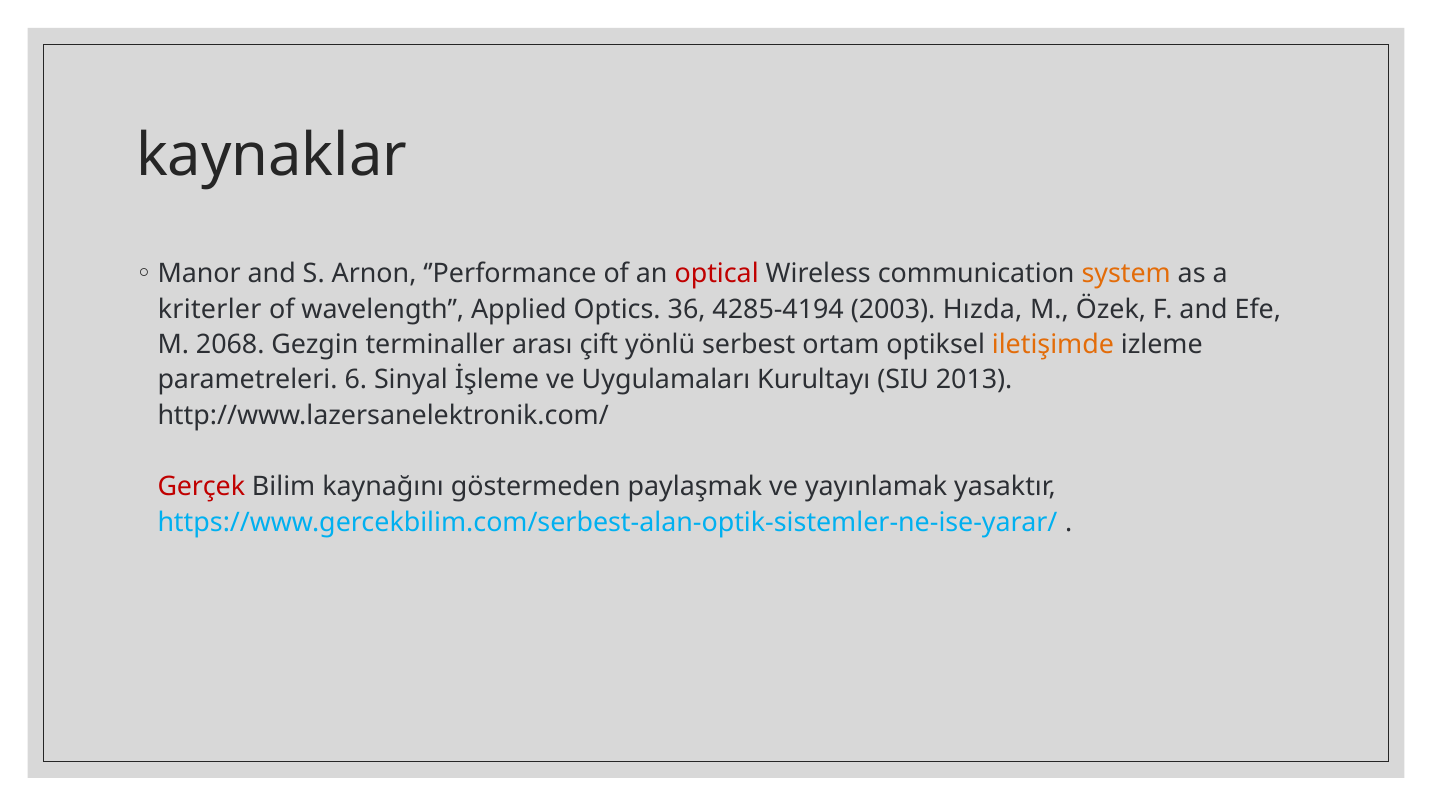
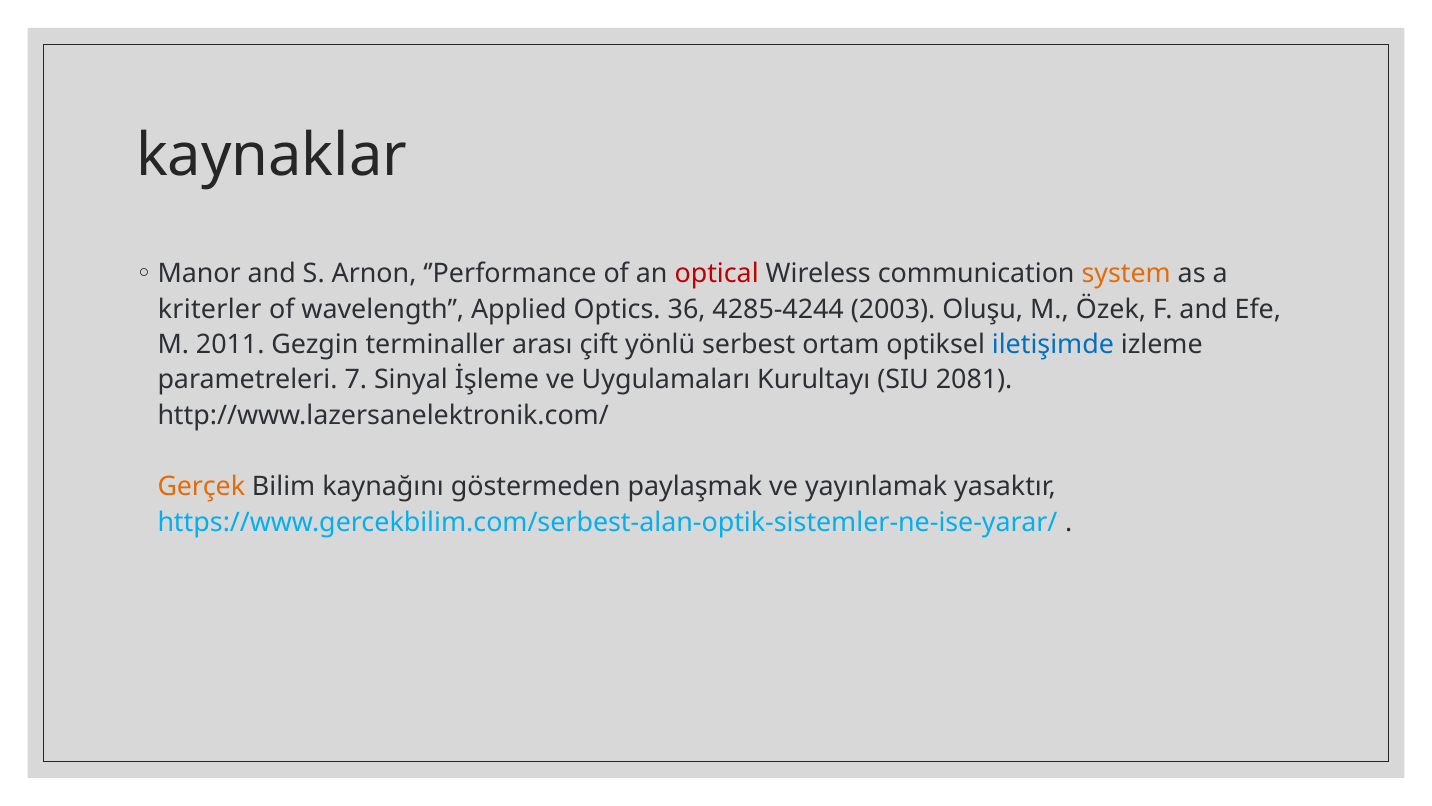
4285-4194: 4285-4194 -> 4285-4244
Hızda: Hızda -> Oluşu
2068: 2068 -> 2011
iletişimde colour: orange -> blue
6: 6 -> 7
2013: 2013 -> 2081
Gerçek colour: red -> orange
